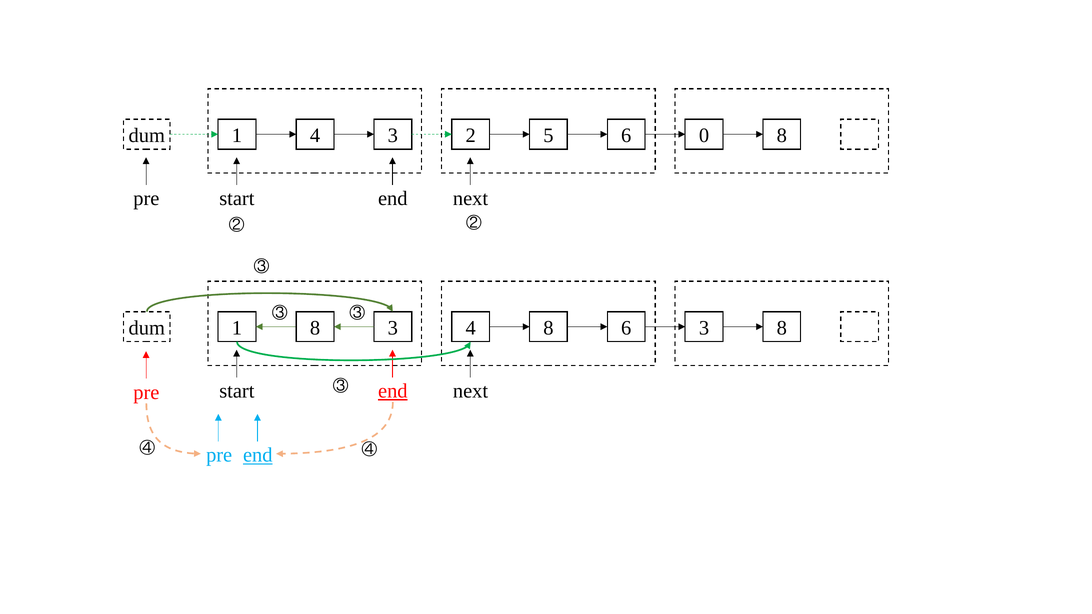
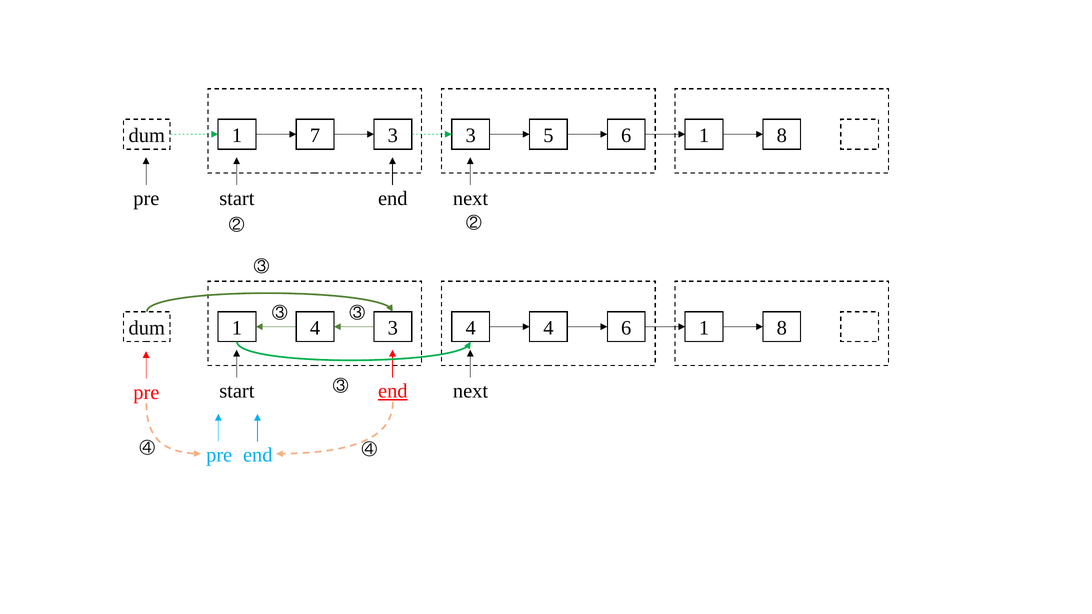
1 4: 4 -> 7
3 2: 2 -> 3
5 6 0: 0 -> 1
1 8: 8 -> 4
4 8: 8 -> 4
3 at (704, 328): 3 -> 1
end at (258, 455) underline: present -> none
